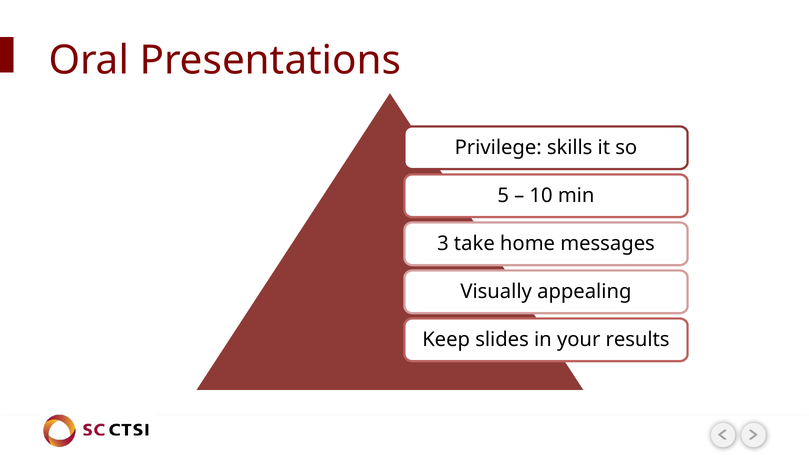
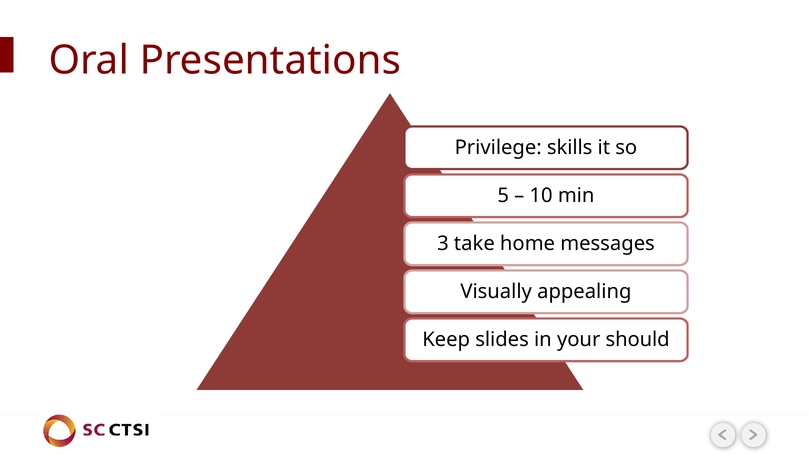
results: results -> should
